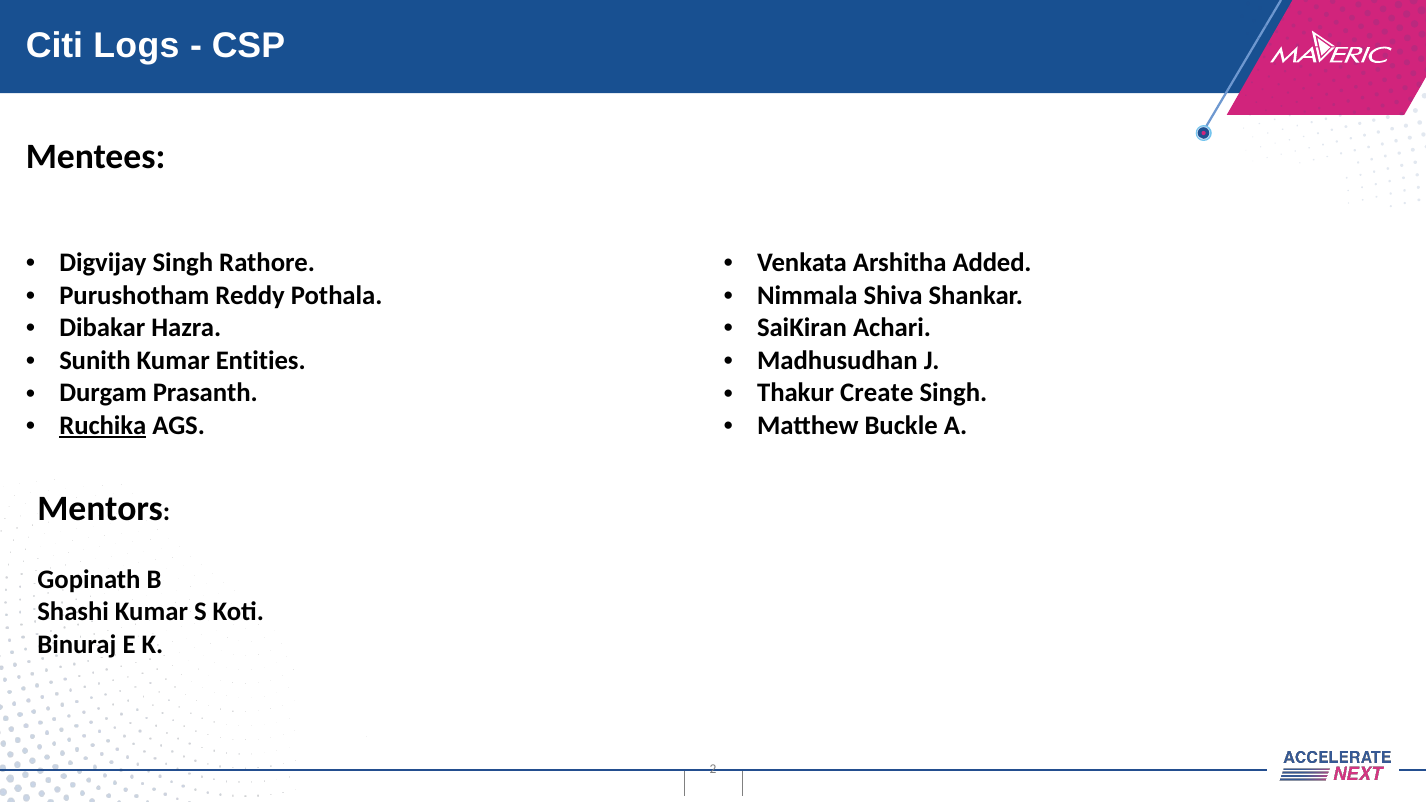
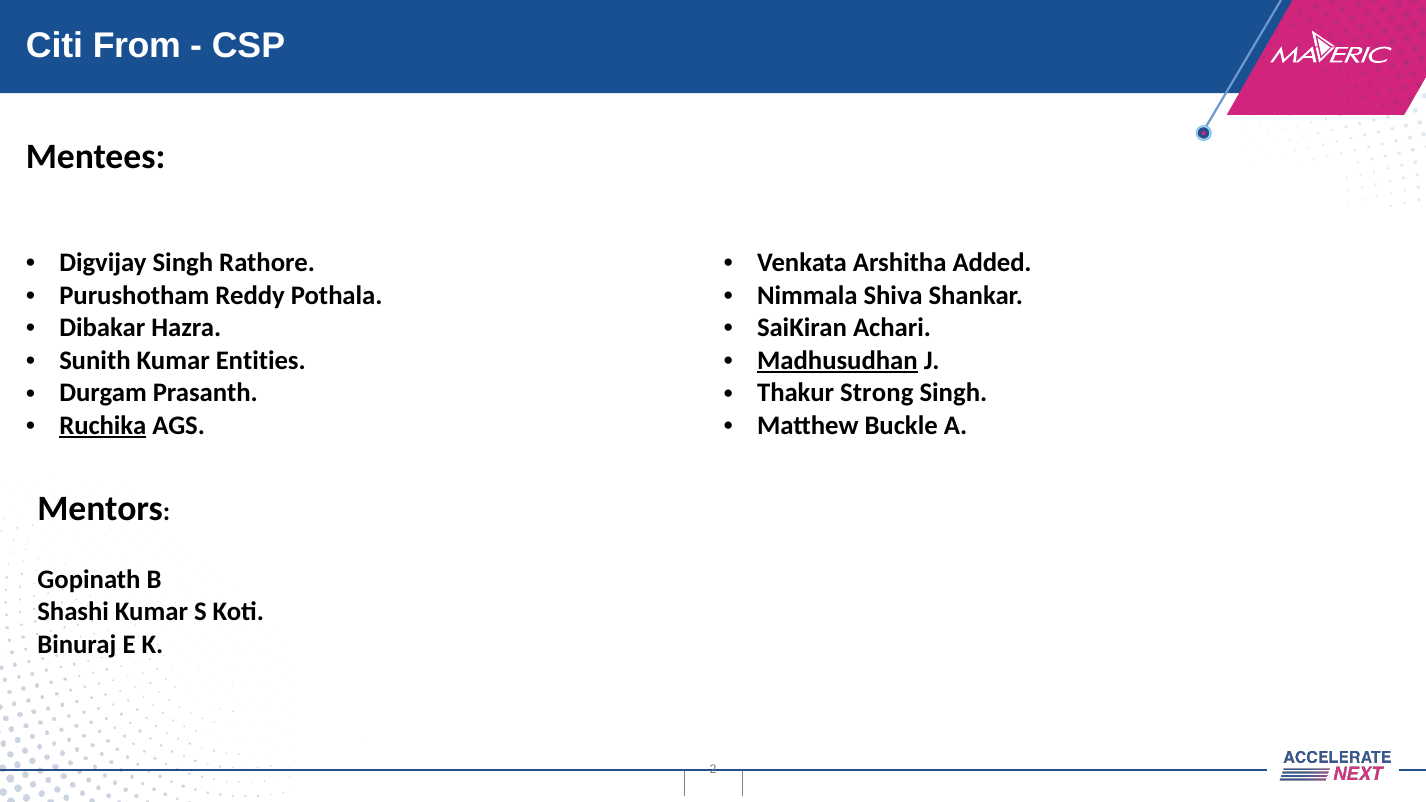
Logs: Logs -> From
Madhusudhan underline: none -> present
Create: Create -> Strong
